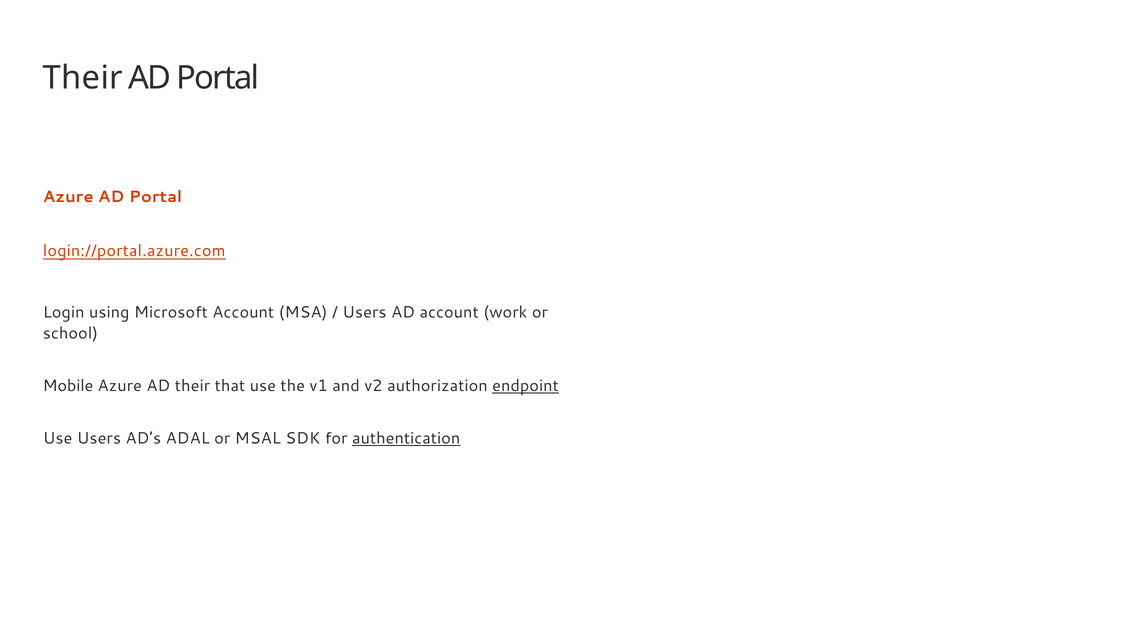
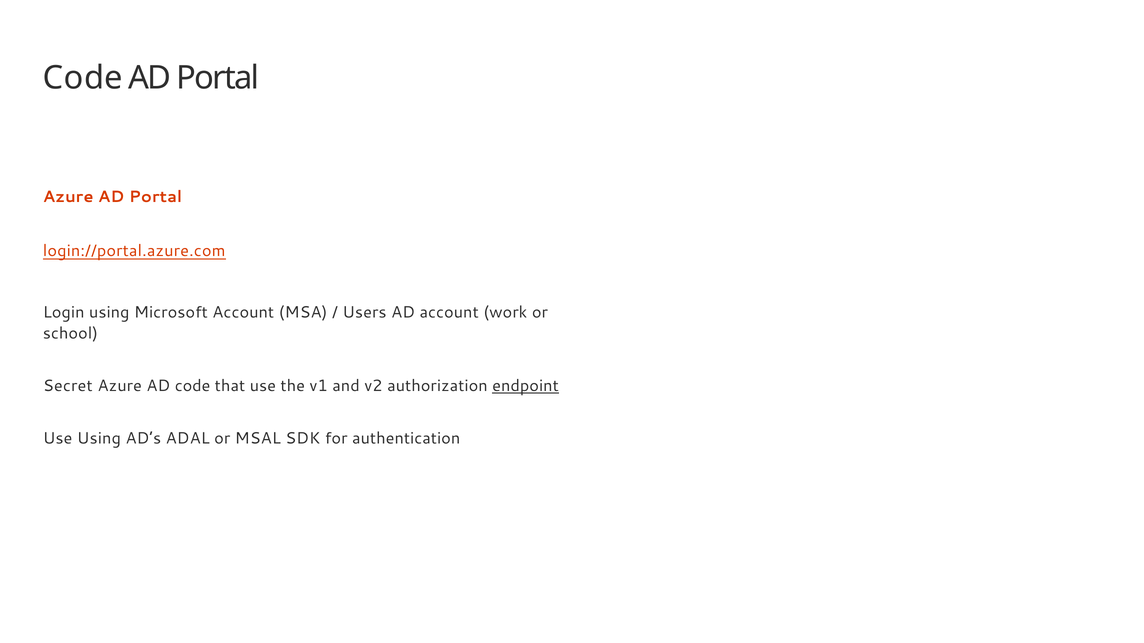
Their at (83, 78): Their -> Code
Mobile: Mobile -> Secret
AD their: their -> code
Use Users: Users -> Using
authentication underline: present -> none
